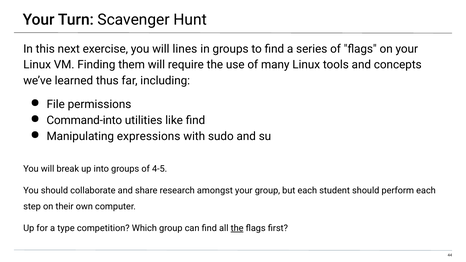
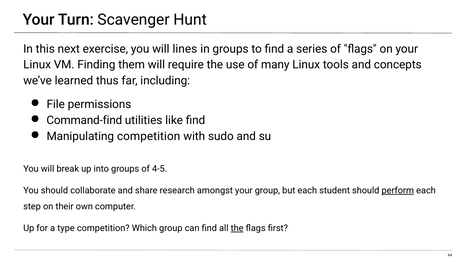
Command-into: Command-into -> Command-find
Manipulating expressions: expressions -> competition
perform underline: none -> present
